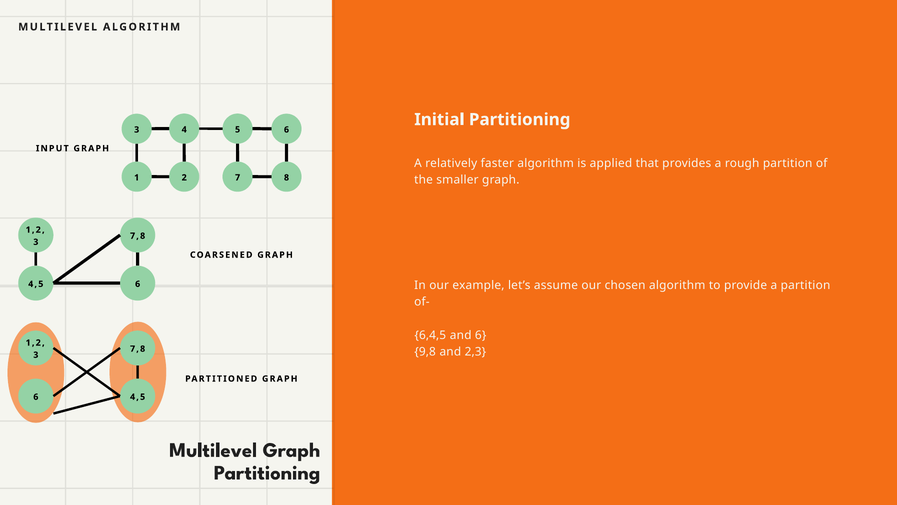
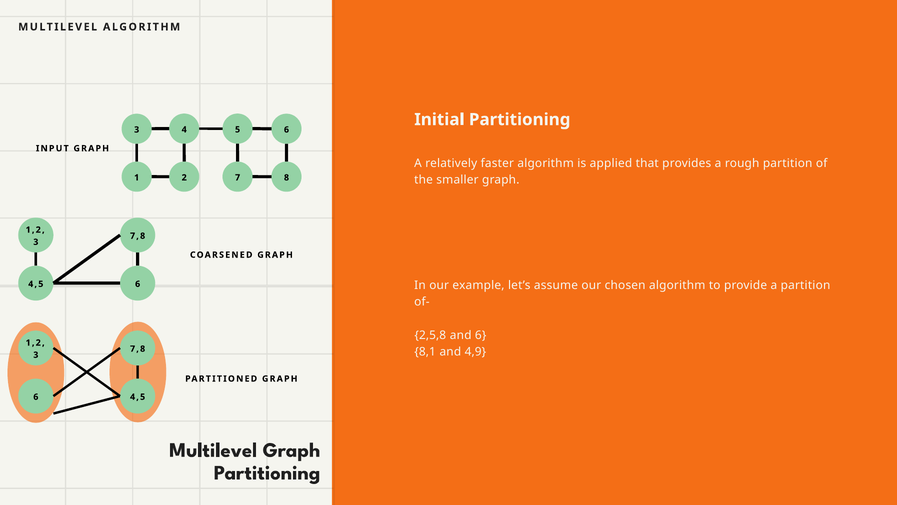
6,4,5: 6,4,5 -> 2,5,8
9,8: 9,8 -> 8,1
2,3: 2,3 -> 4,9
